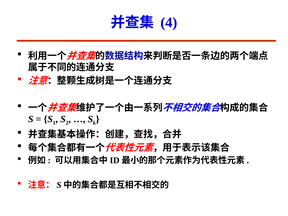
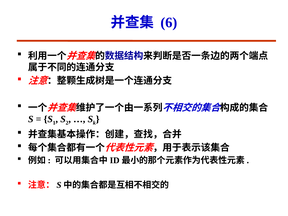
4: 4 -> 6
